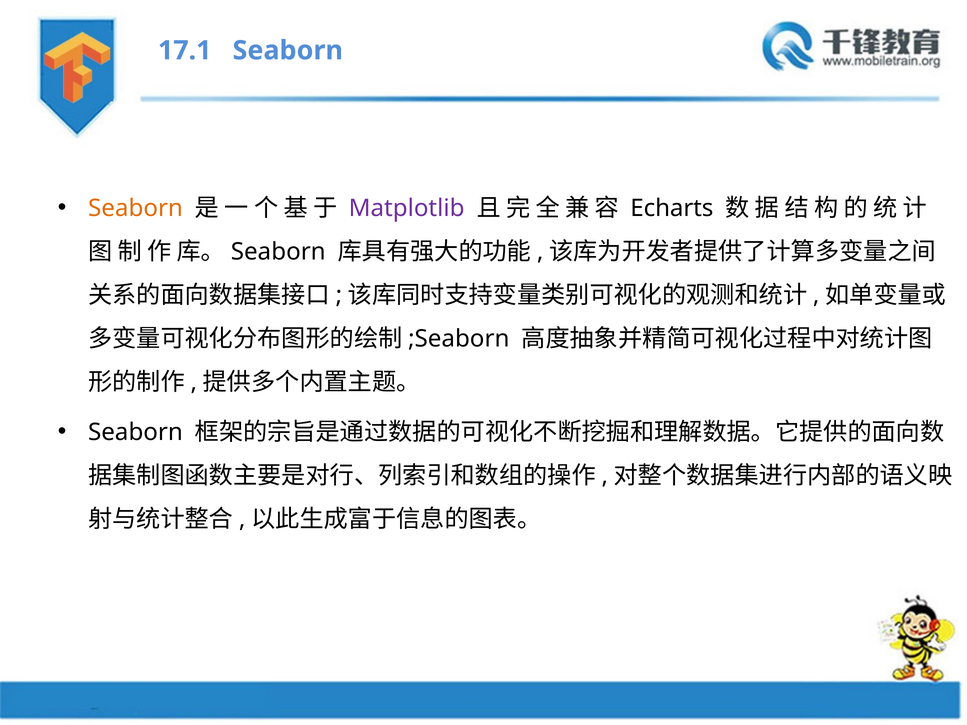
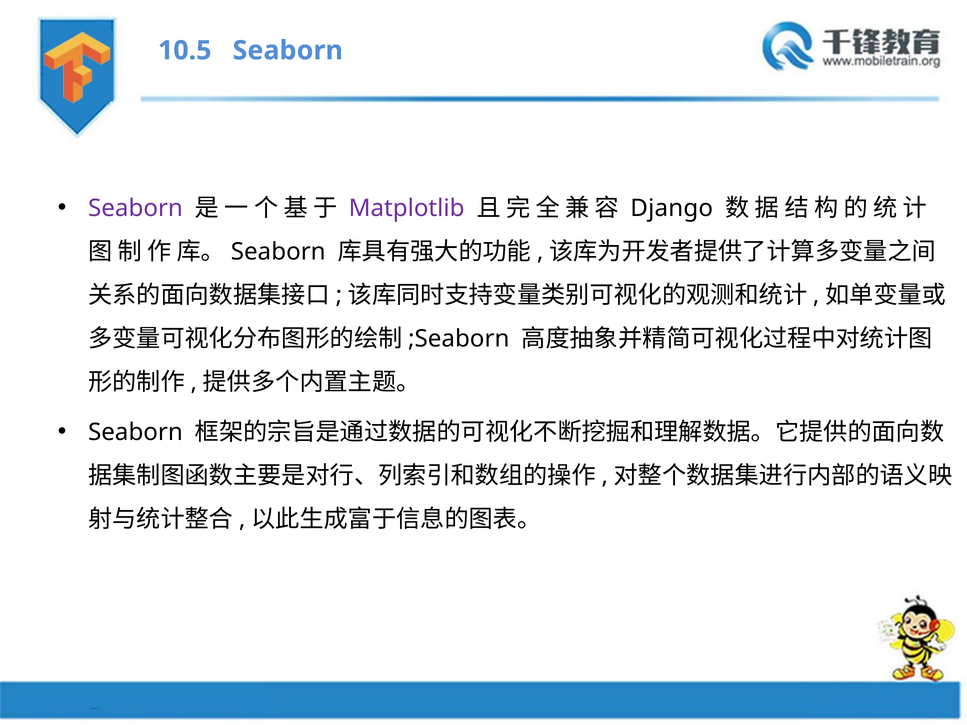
17.1: 17.1 -> 10.5
Seaborn at (136, 208) colour: orange -> purple
Echarts: Echarts -> Django
